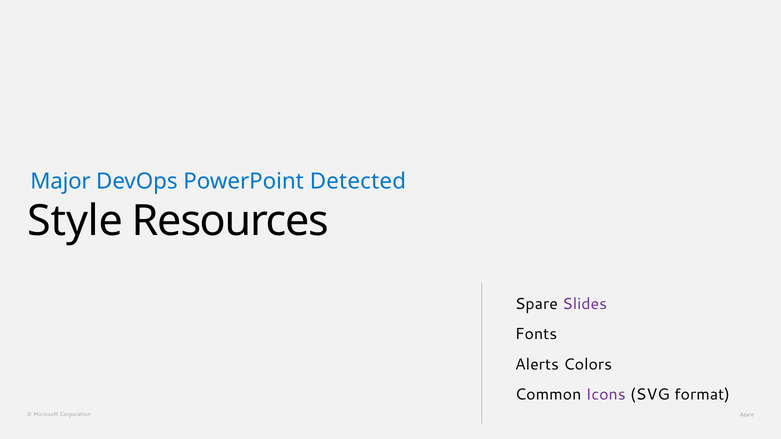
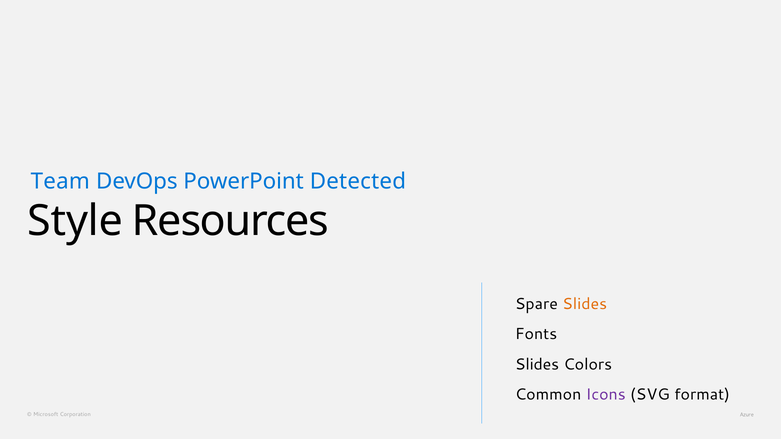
Major: Major -> Team
Slides at (585, 304) colour: purple -> orange
Alerts at (537, 365): Alerts -> Slides
